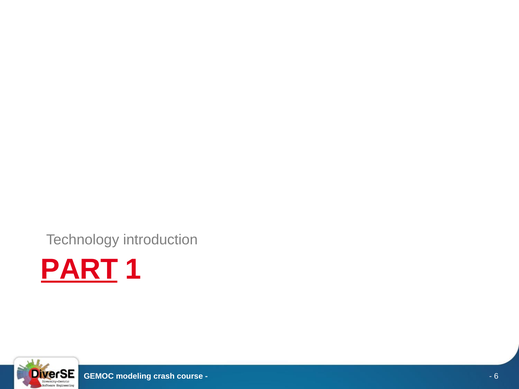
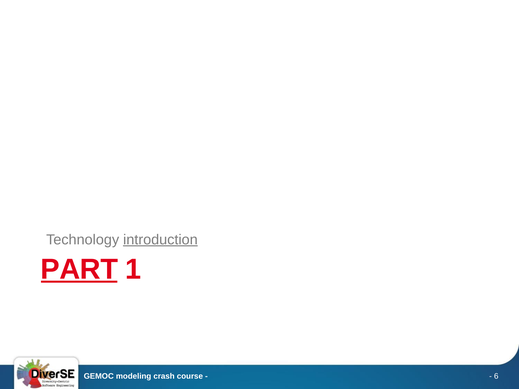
introduction underline: none -> present
